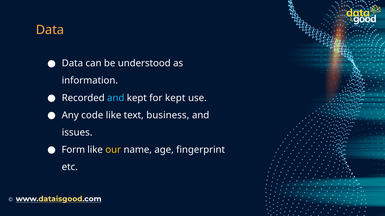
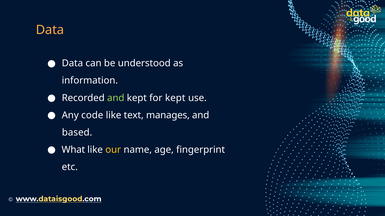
and at (116, 98) colour: light blue -> light green
business: business -> manages
issues: issues -> based
Form: Form -> What
